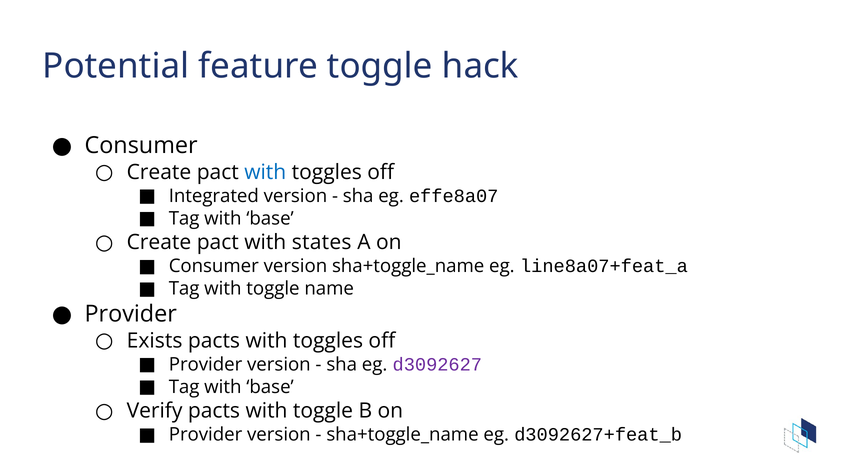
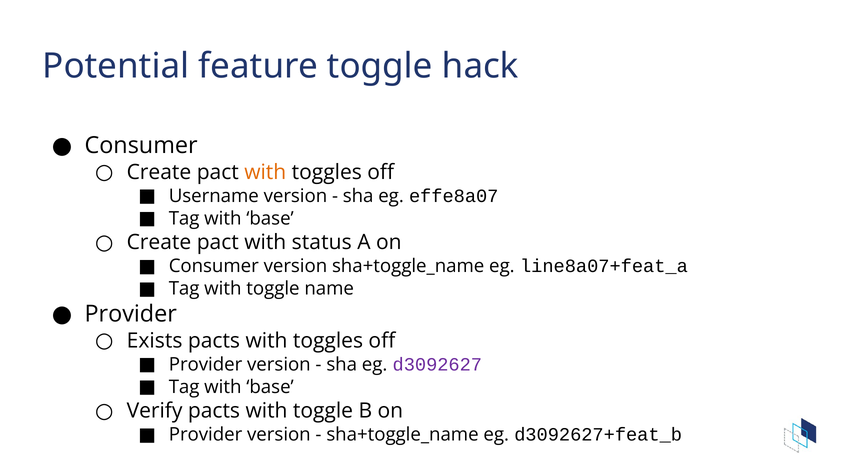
with at (265, 172) colour: blue -> orange
Integrated: Integrated -> Username
states: states -> status
